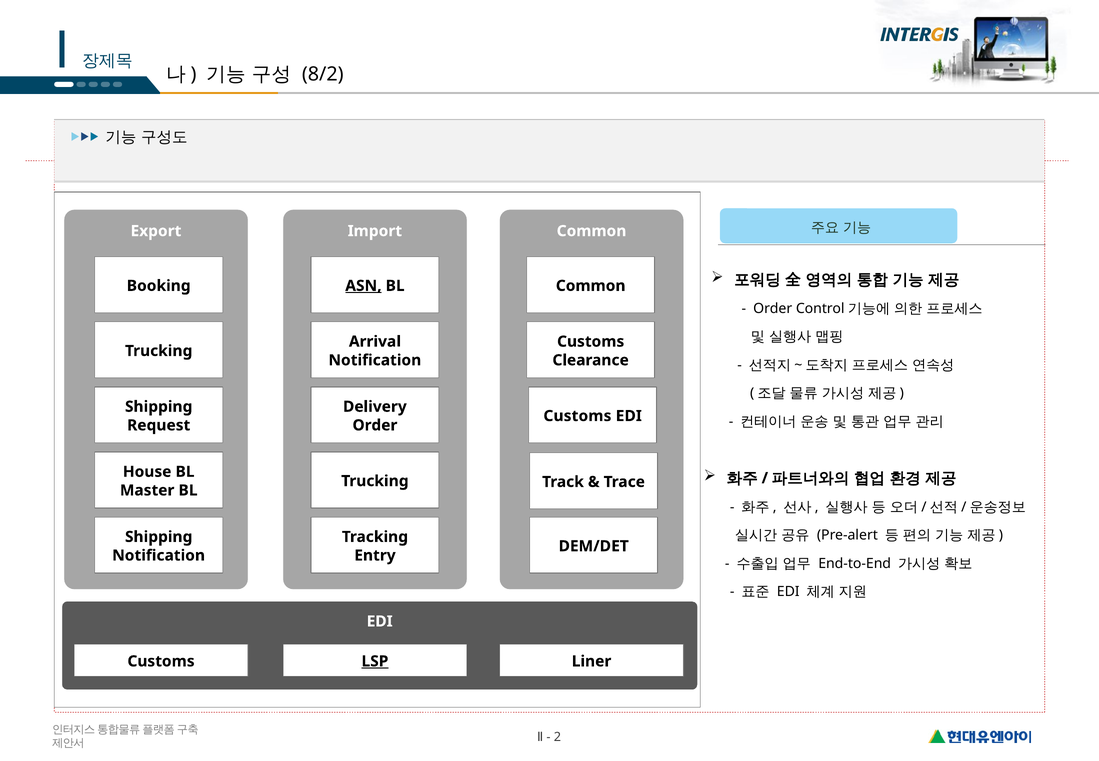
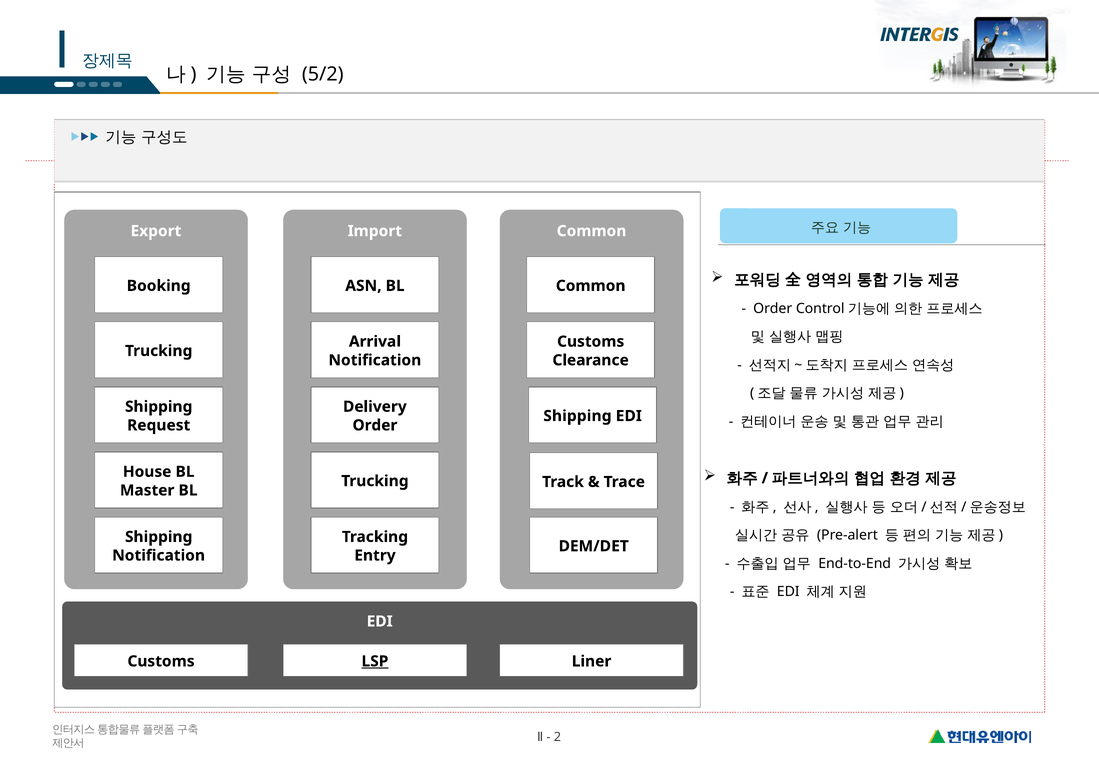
8/2: 8/2 -> 5/2
ASN underline: present -> none
Customs at (577, 416): Customs -> Shipping
